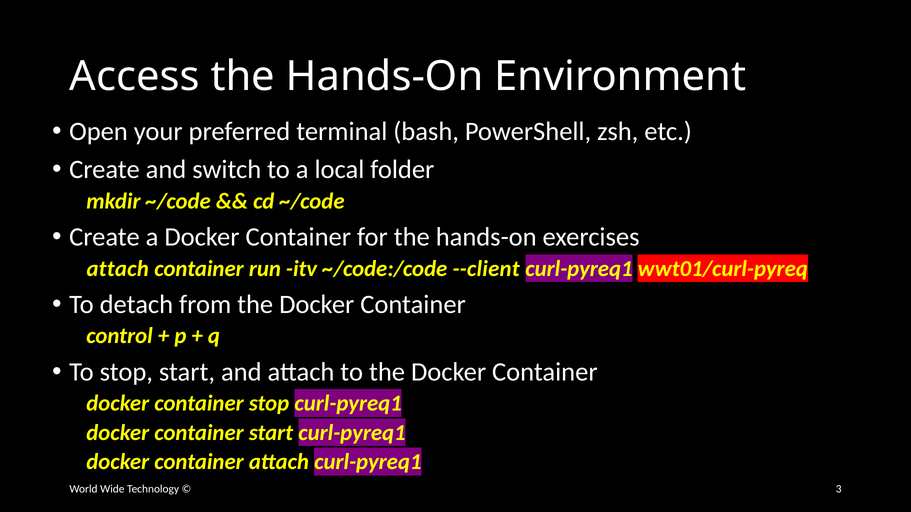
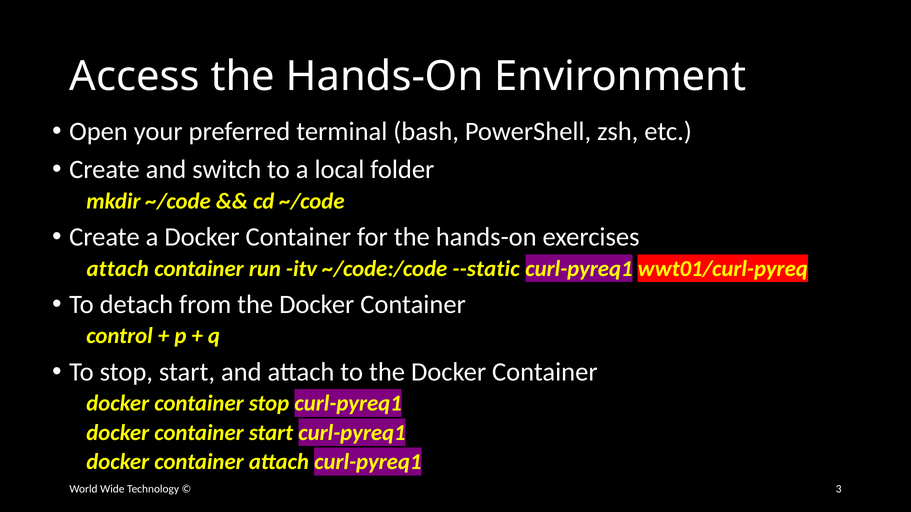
--client: --client -> --static
